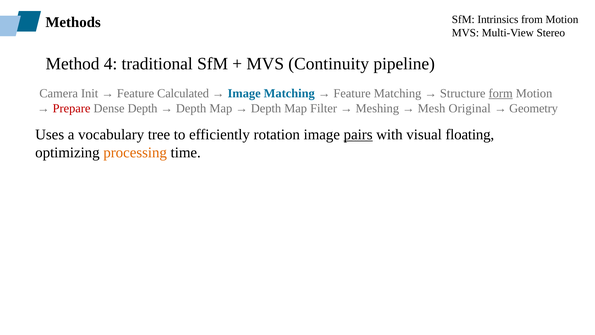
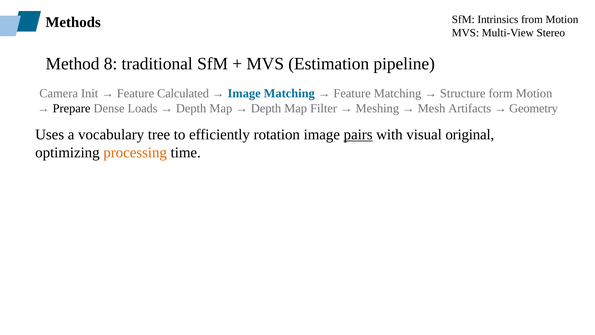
4: 4 -> 8
Continuity: Continuity -> Estimation
form underline: present -> none
Prepare colour: red -> black
Dense Depth: Depth -> Loads
Original: Original -> Artifacts
floating: floating -> original
